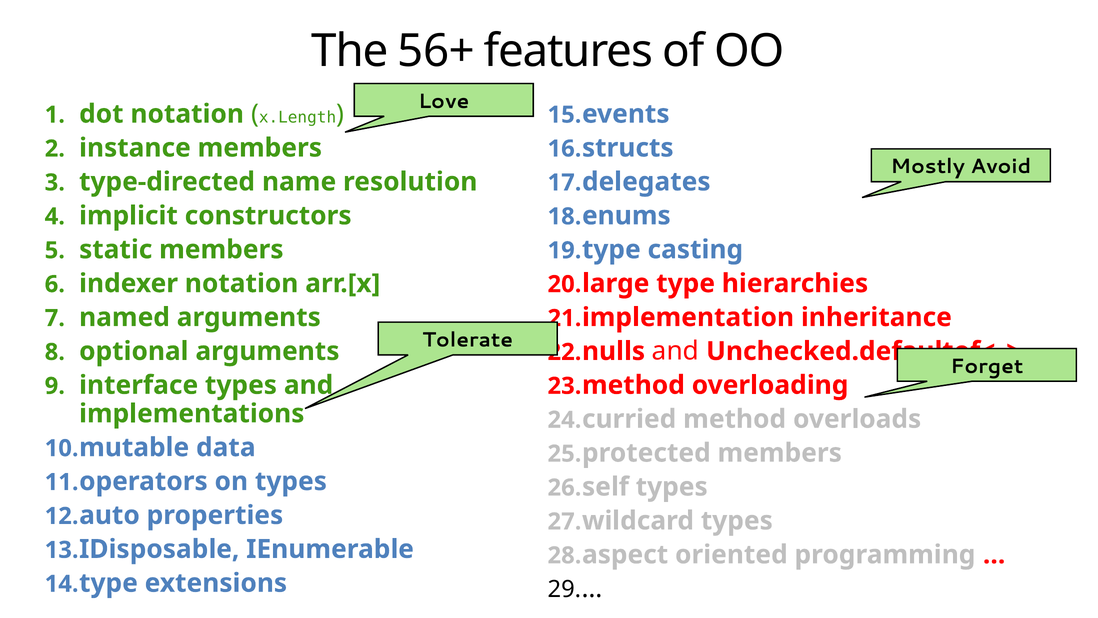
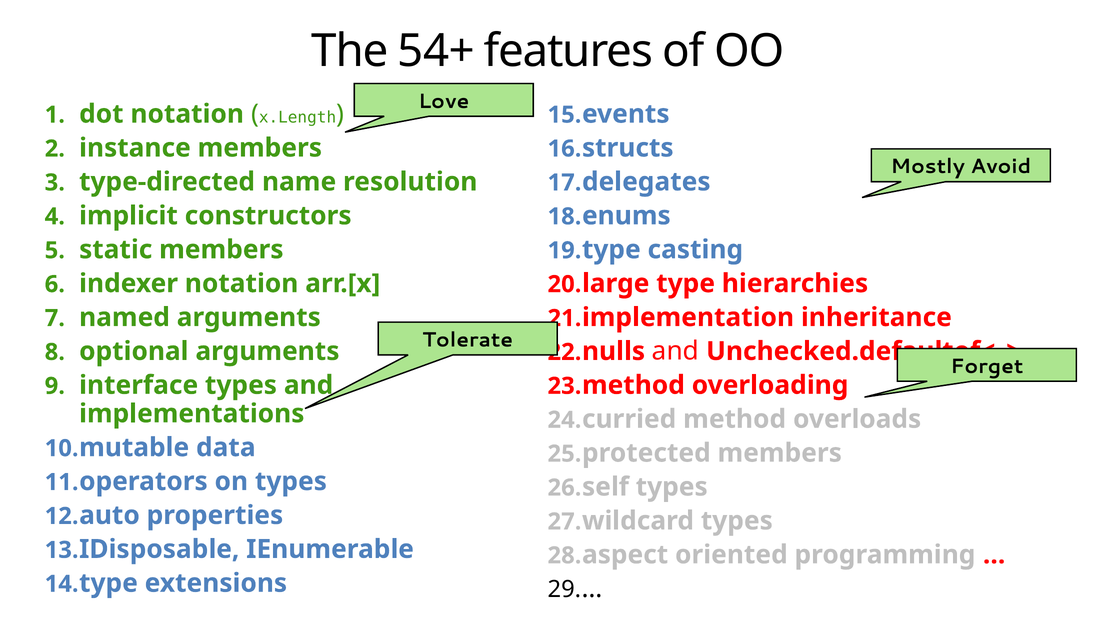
56+: 56+ -> 54+
